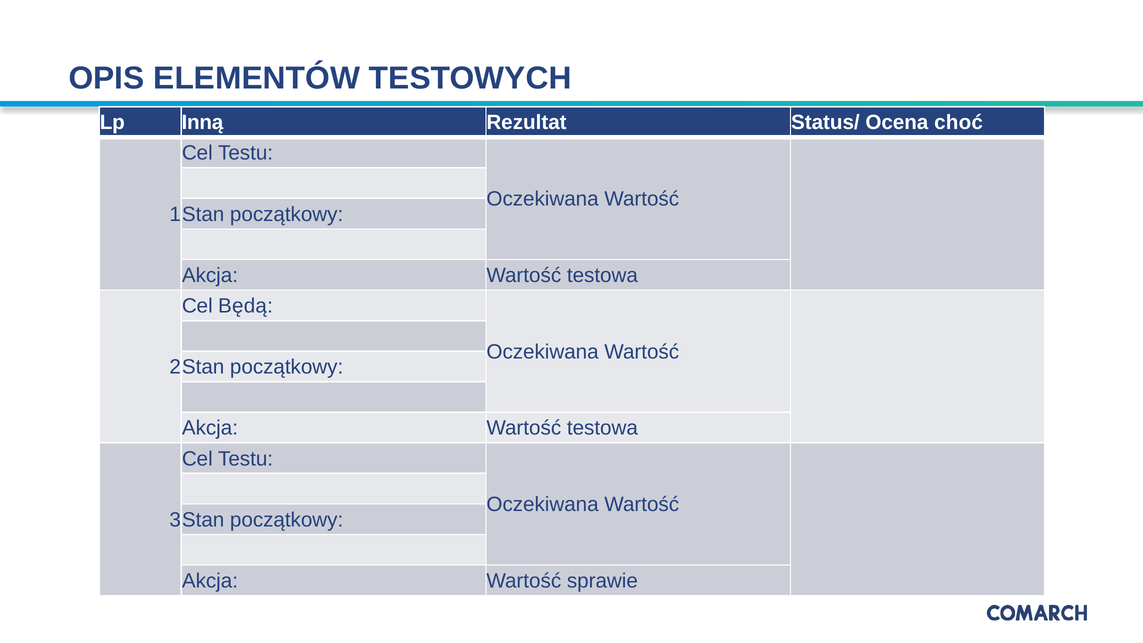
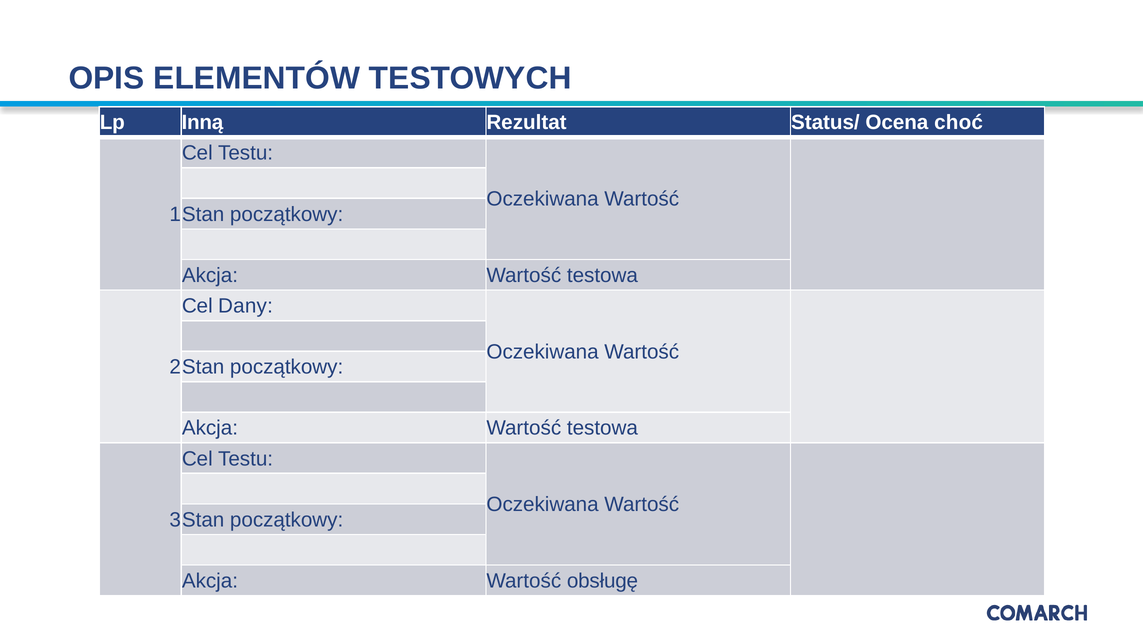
Będą: Będą -> Dany
sprawie: sprawie -> obsługę
